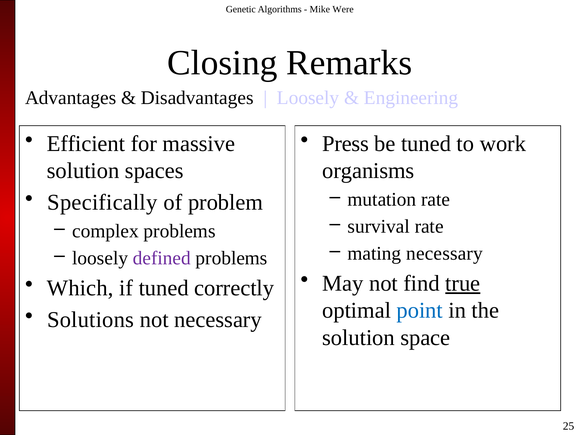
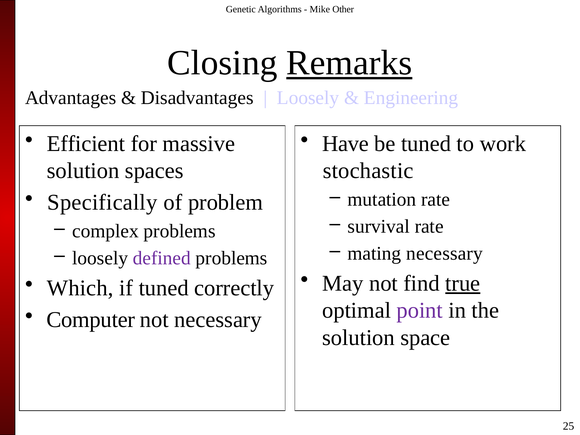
Were: Were -> Other
Remarks underline: none -> present
Press: Press -> Have
organisms: organisms -> stochastic
point colour: blue -> purple
Solutions: Solutions -> Computer
